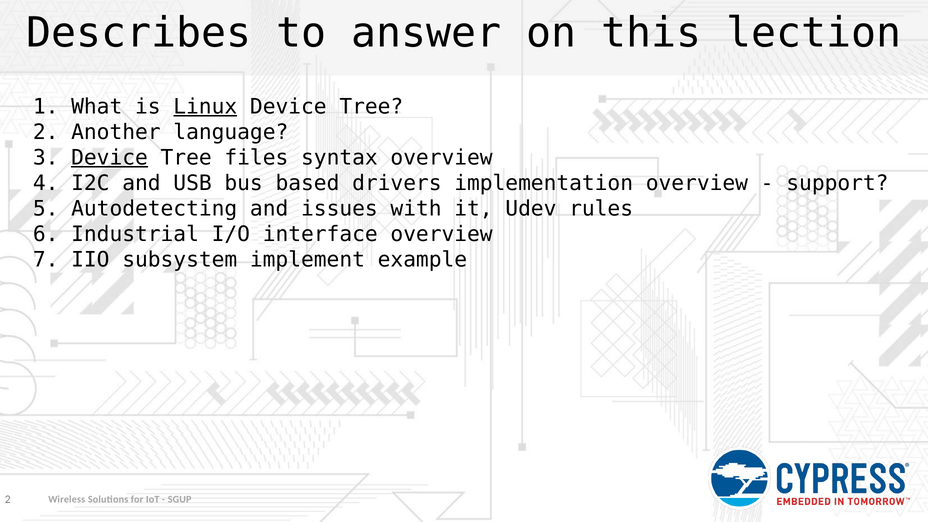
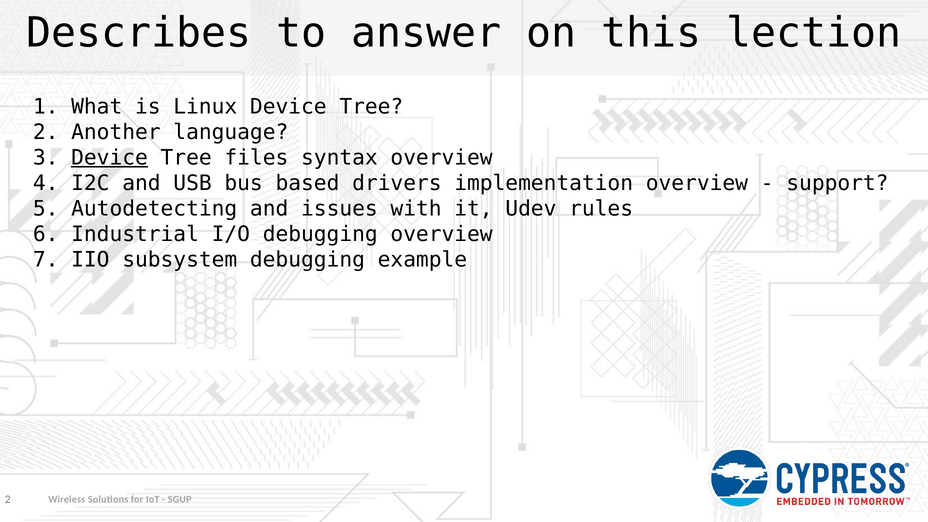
Linux underline: present -> none
I/O interface: interface -> debugging
subsystem implement: implement -> debugging
